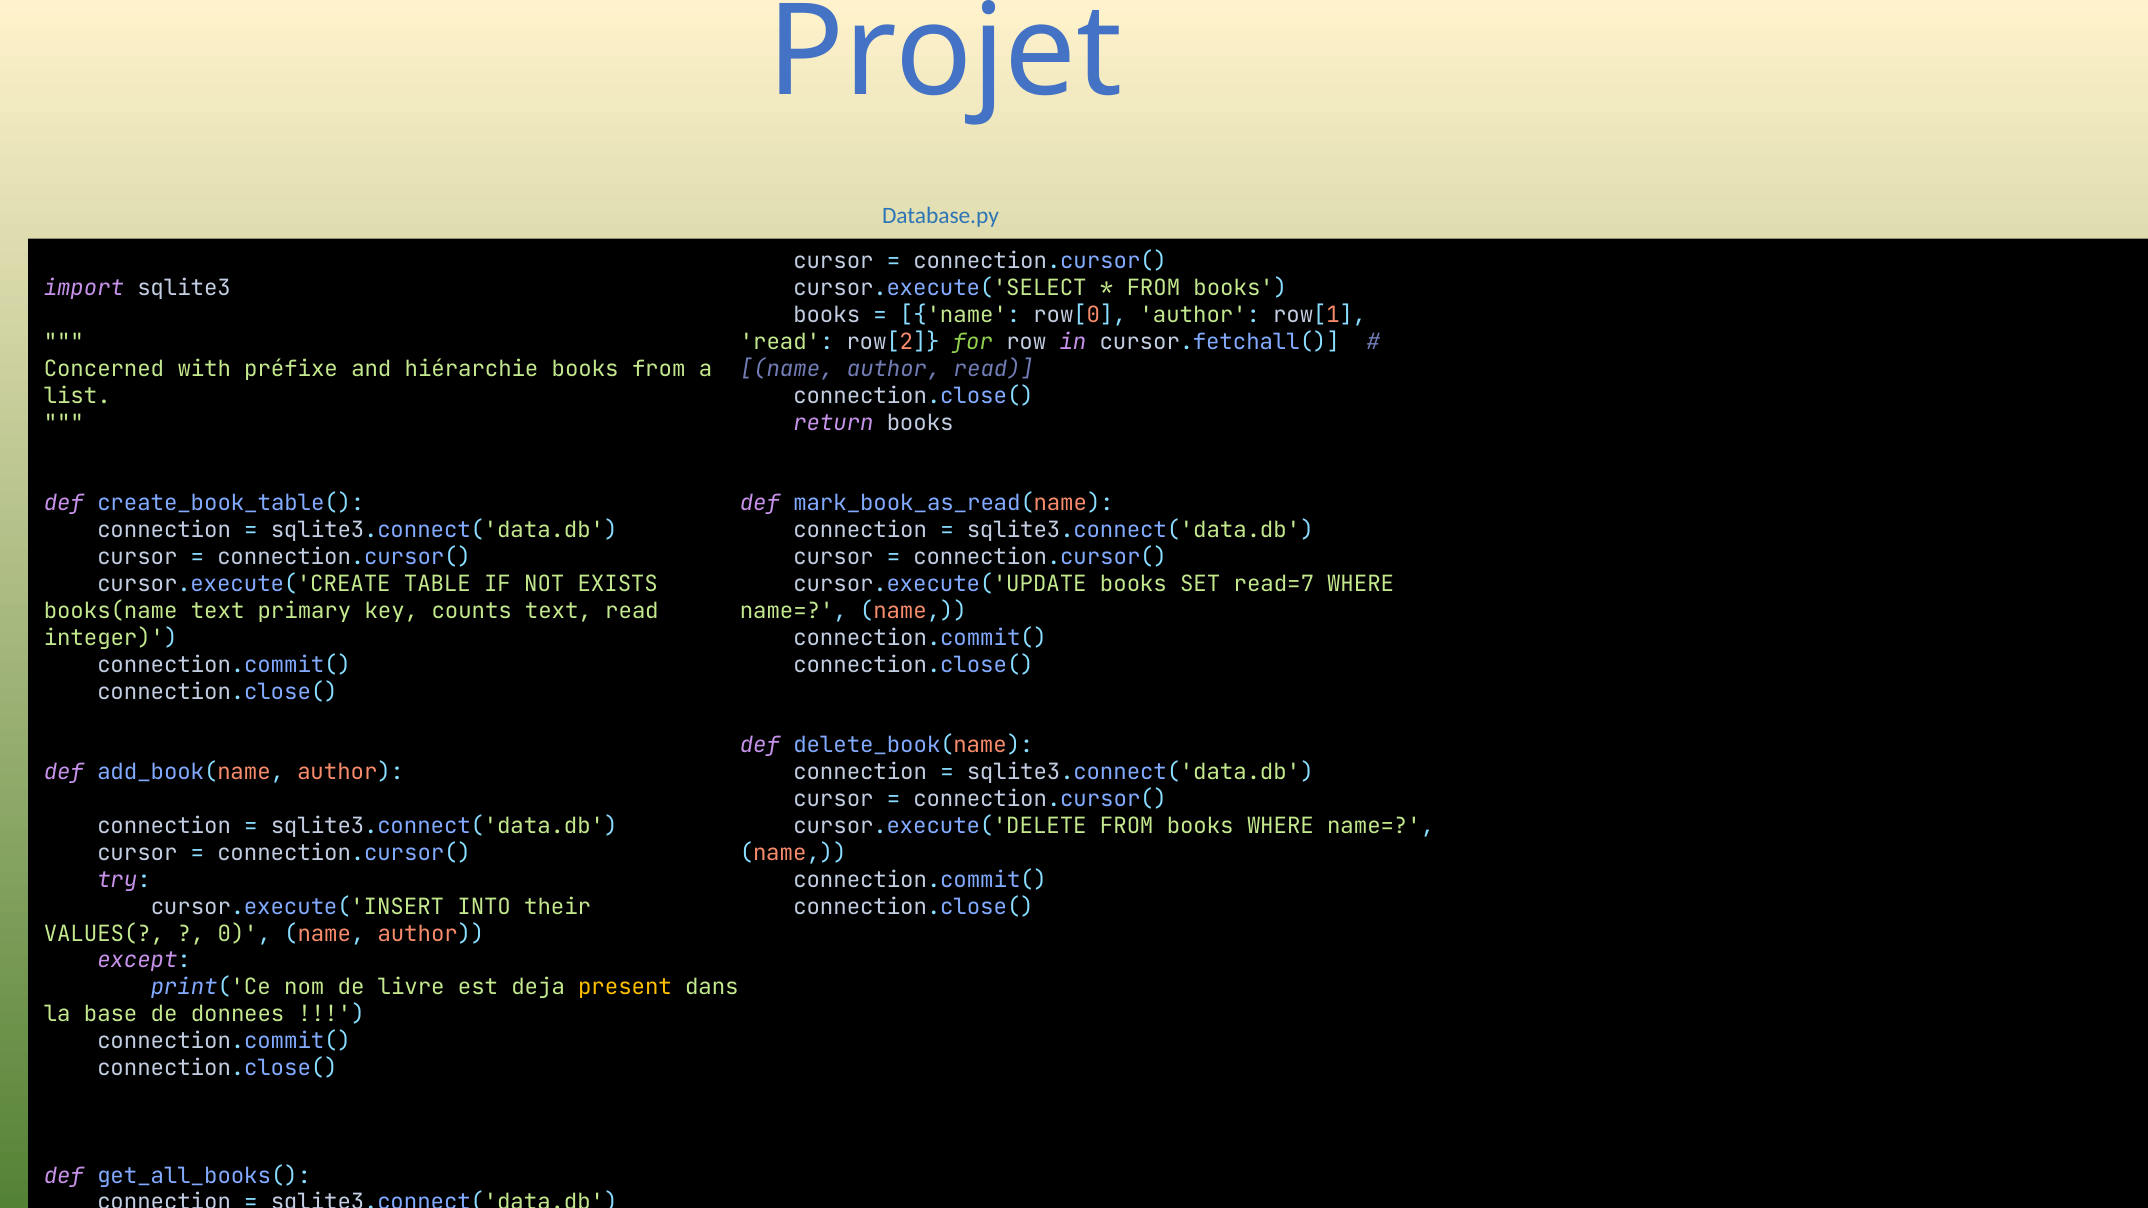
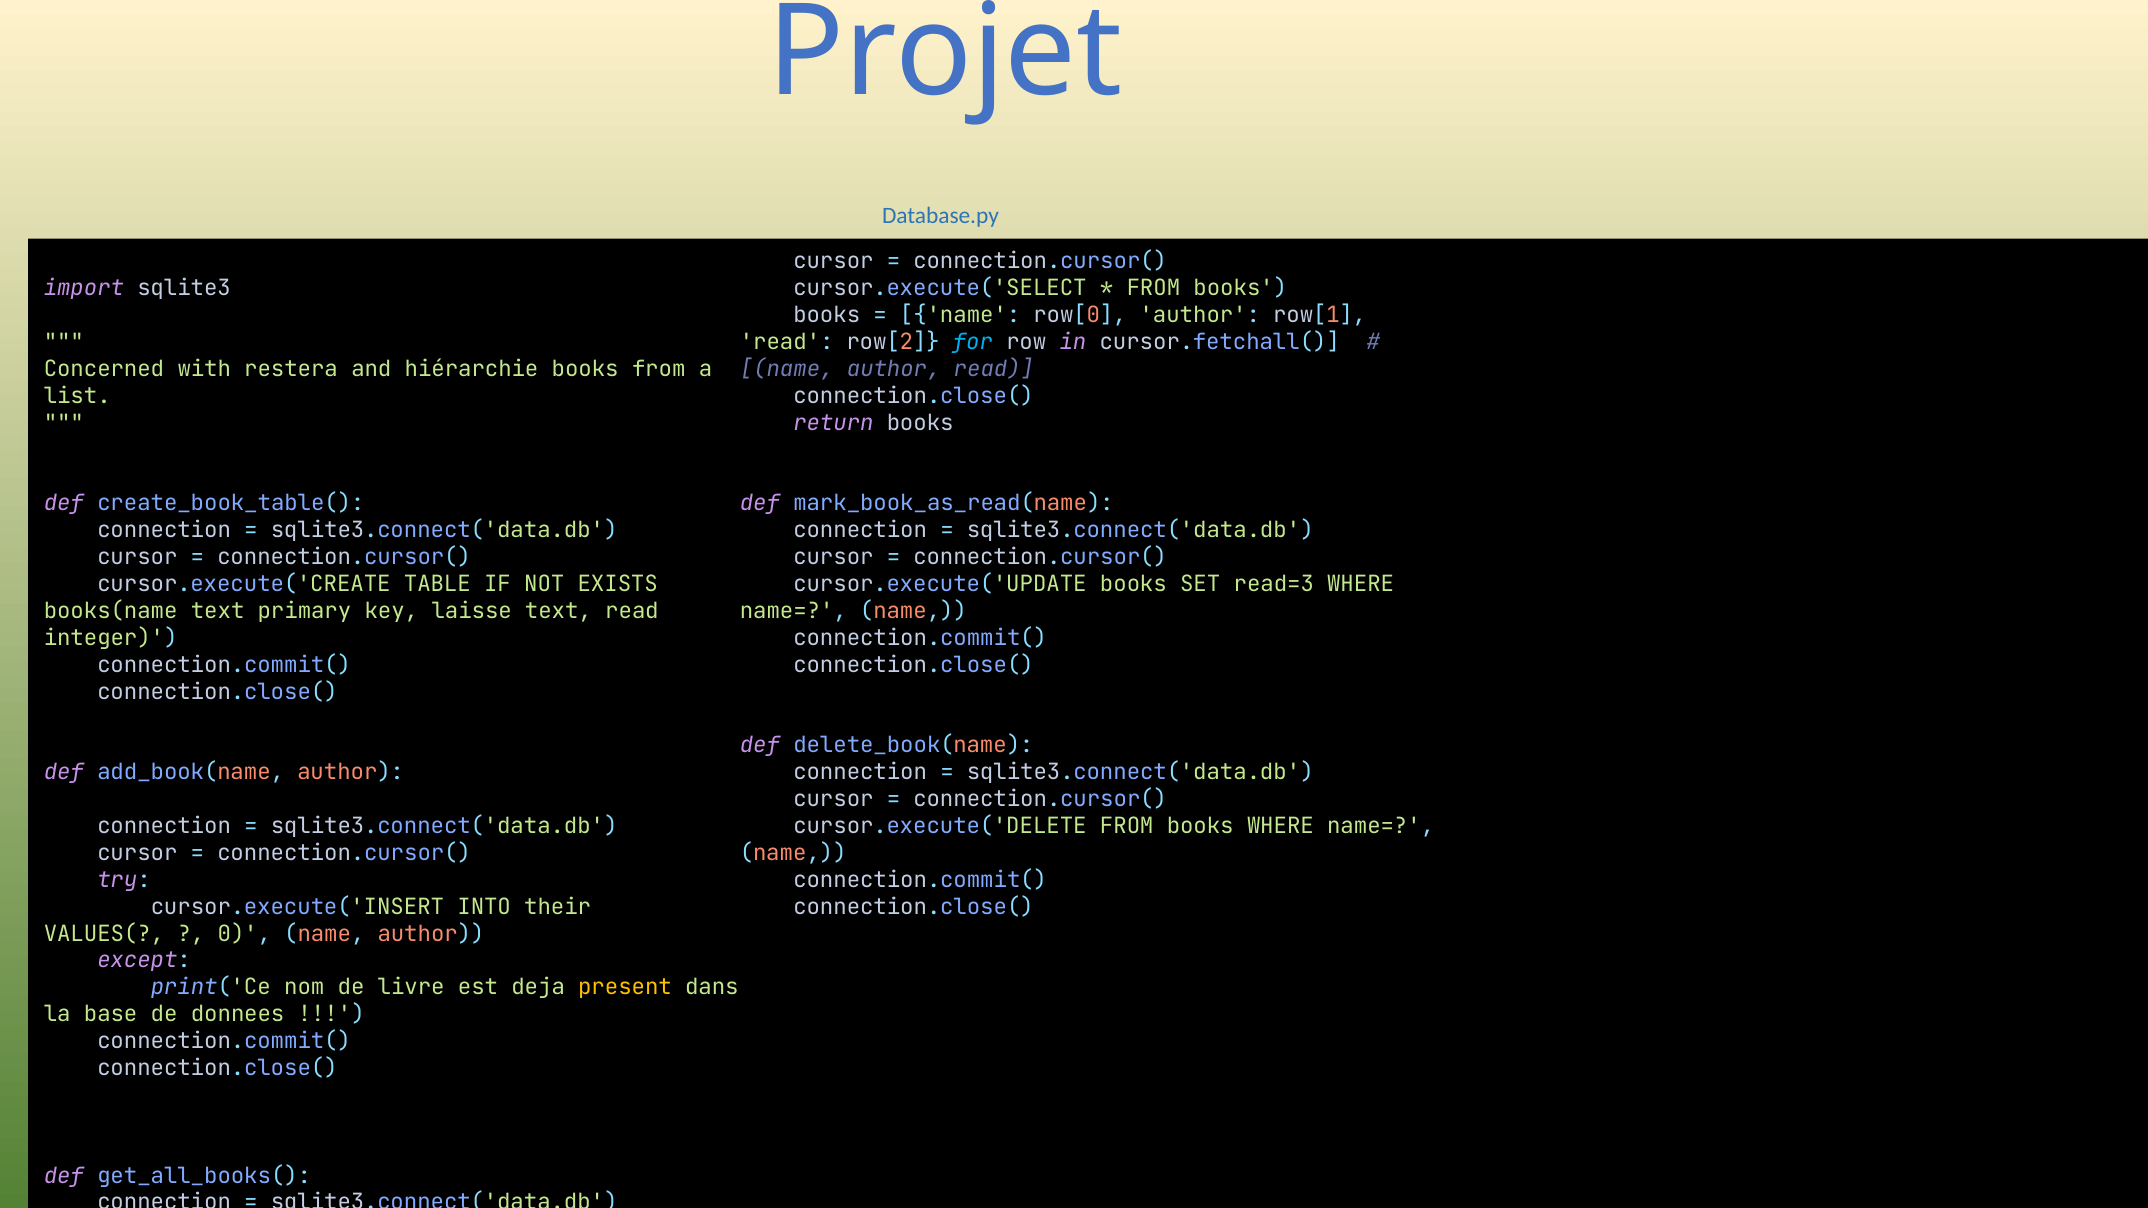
for colour: light green -> light blue
préfixe: préfixe -> restera
read=7: read=7 -> read=3
counts: counts -> laisse
